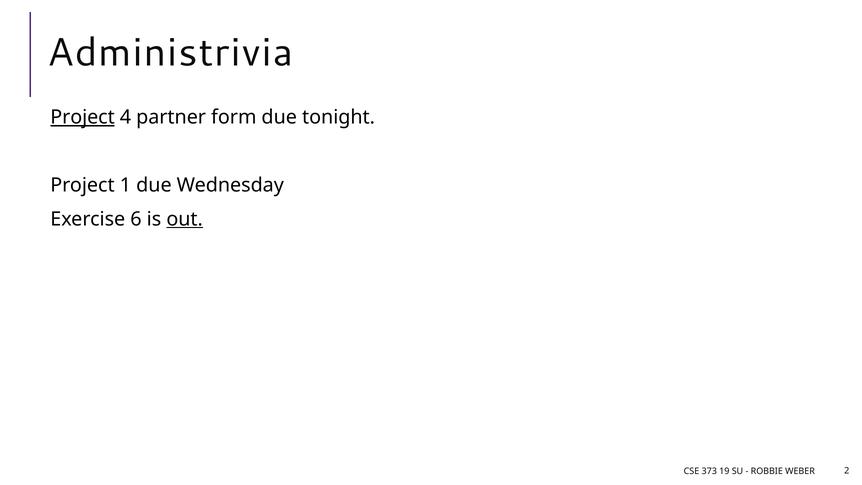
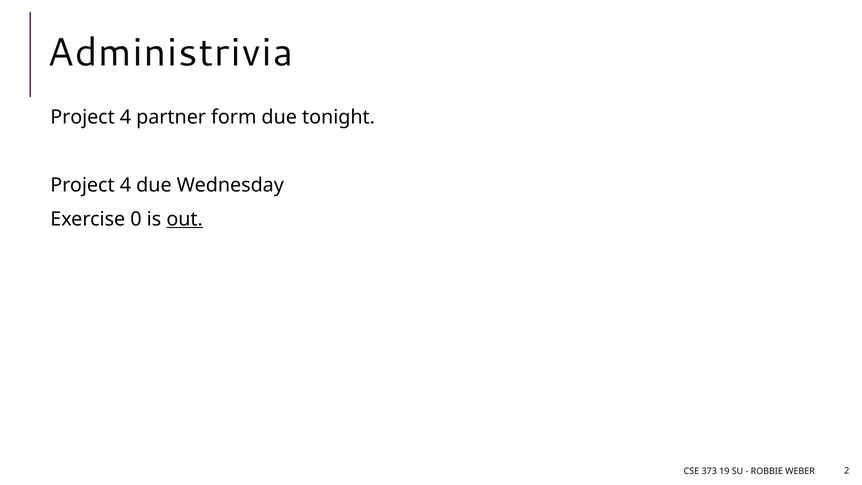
Project at (83, 117) underline: present -> none
1 at (125, 185): 1 -> 4
6: 6 -> 0
